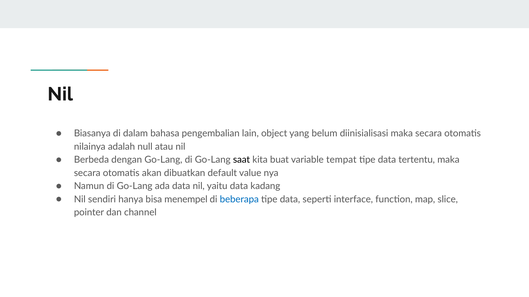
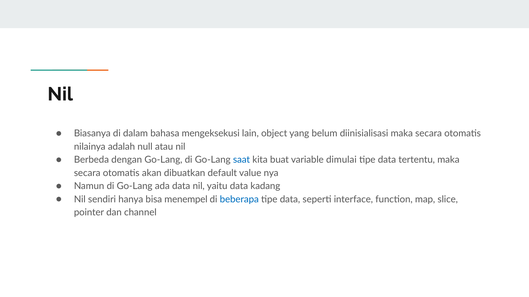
pengembalian: pengembalian -> mengeksekusi
saat colour: black -> blue
tempat: tempat -> dimulai
